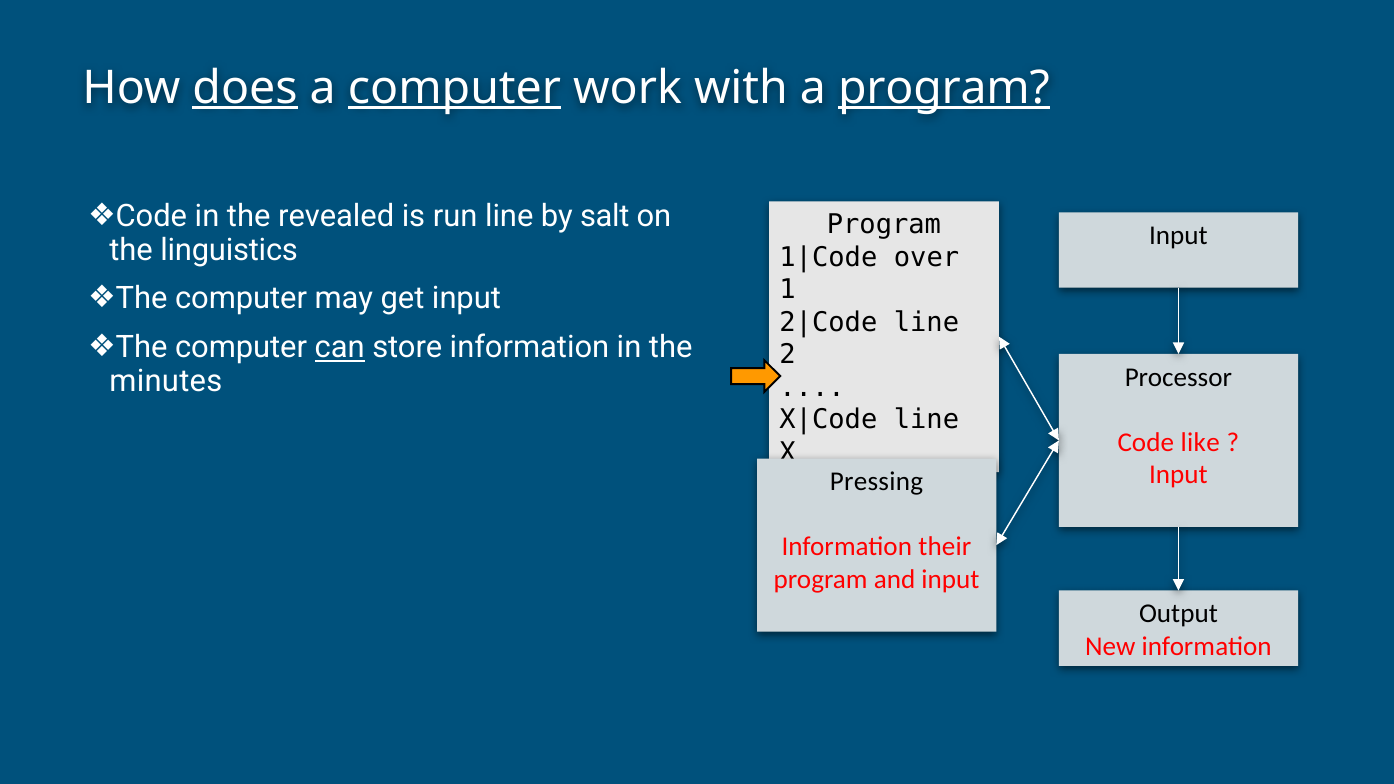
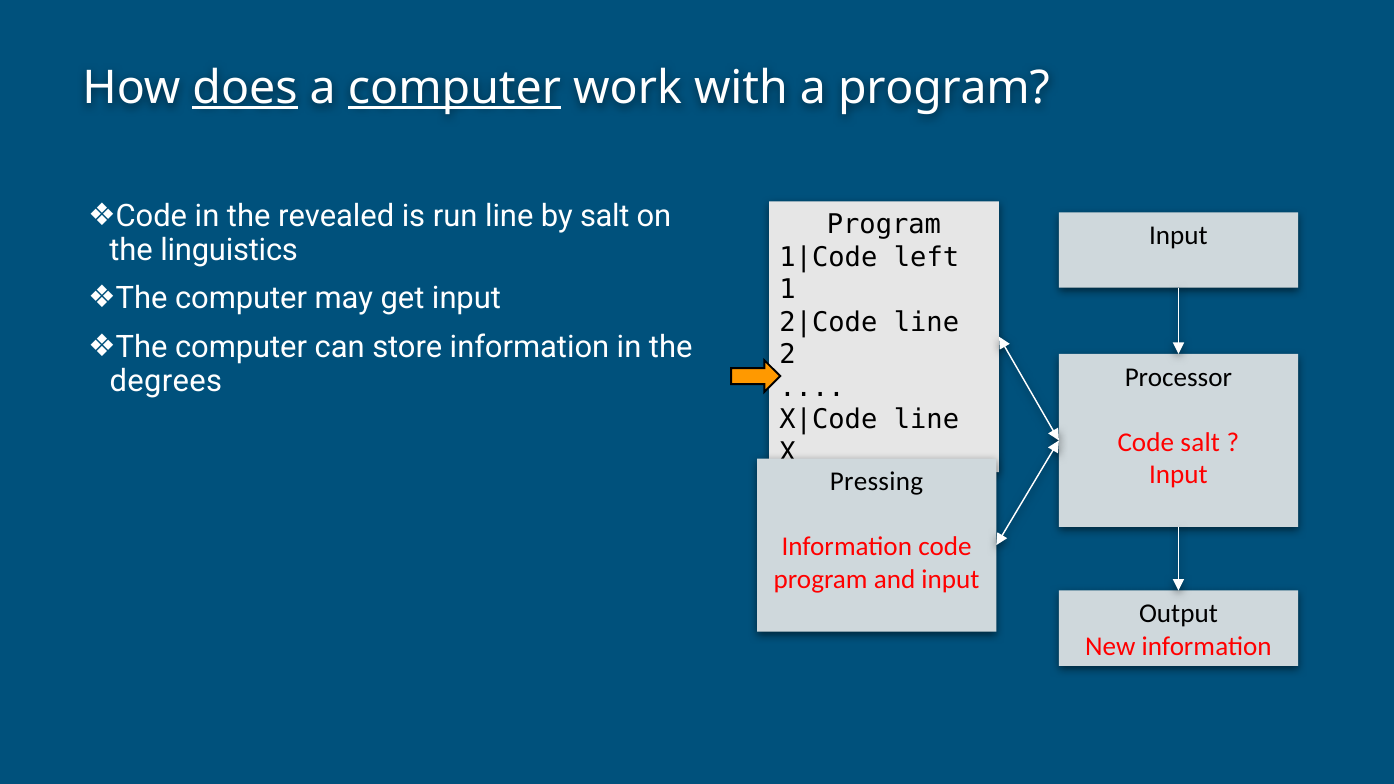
program at (944, 88) underline: present -> none
over: over -> left
can underline: present -> none
minutes: minutes -> degrees
Code like: like -> salt
Information their: their -> code
